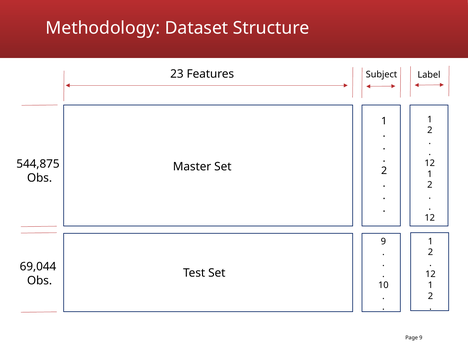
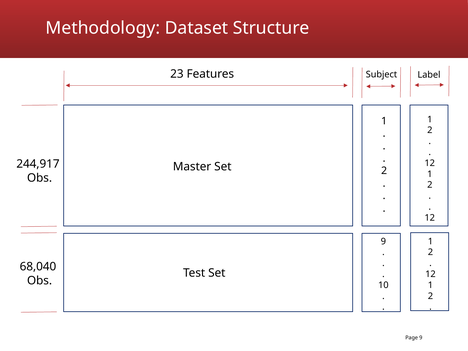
544,875: 544,875 -> 244,917
69,044: 69,044 -> 68,040
